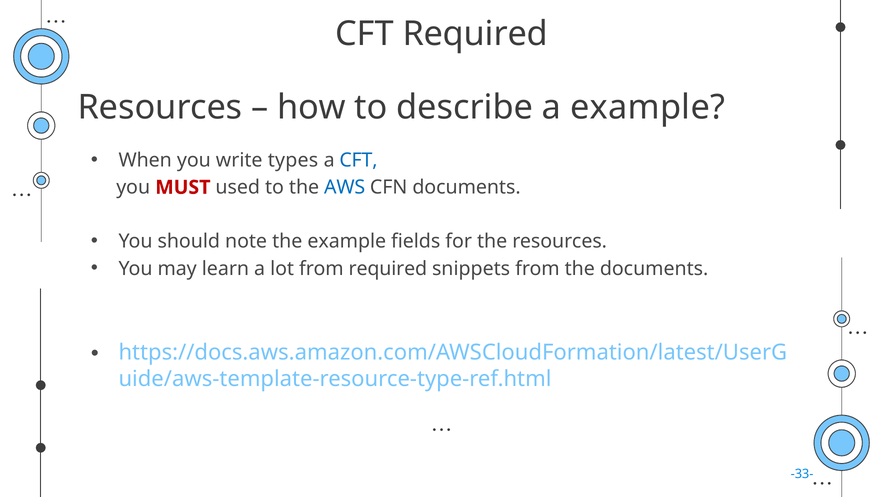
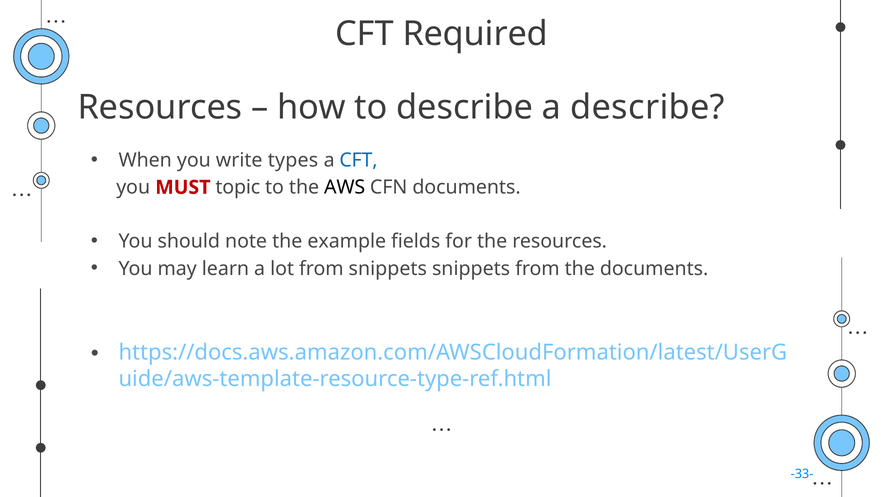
a example: example -> describe
used: used -> topic
AWS colour: blue -> black
from required: required -> snippets
